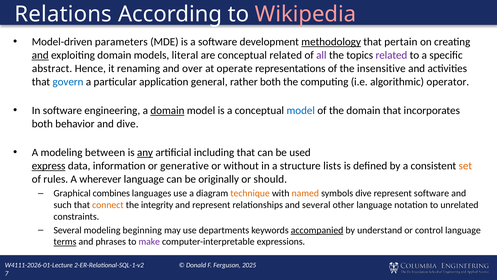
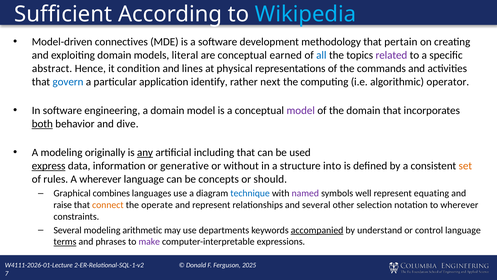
Relations: Relations -> Sufficient
Wikipedia colour: pink -> light blue
parameters: parameters -> connectives
methodology underline: present -> none
and at (40, 55) underline: present -> none
conceptual related: related -> earned
all colour: purple -> blue
renaming: renaming -> condition
over: over -> lines
operate: operate -> physical
insensitive: insensitive -> commands
general: general -> identify
rather both: both -> next
domain at (167, 110) underline: present -> none
model at (301, 110) colour: blue -> purple
both at (42, 124) underline: none -> present
between: between -> originally
lists: lists -> into
originally: originally -> concepts
technique colour: orange -> blue
named colour: orange -> purple
symbols dive: dive -> well
represent software: software -> equating
such: such -> raise
integrity: integrity -> operate
other language: language -> selection
to unrelated: unrelated -> wherever
beginning: beginning -> arithmetic
